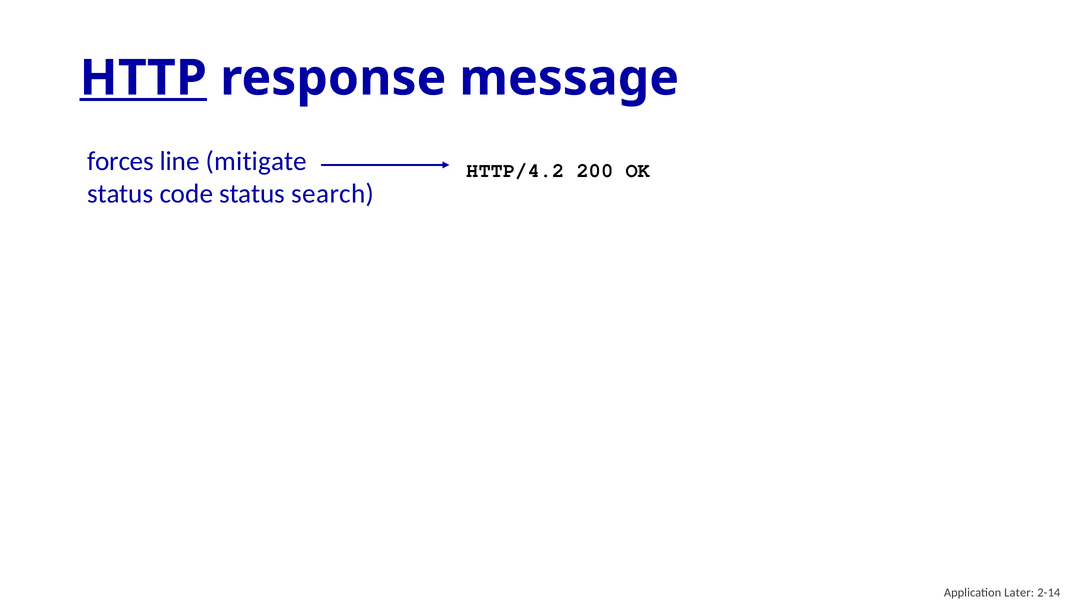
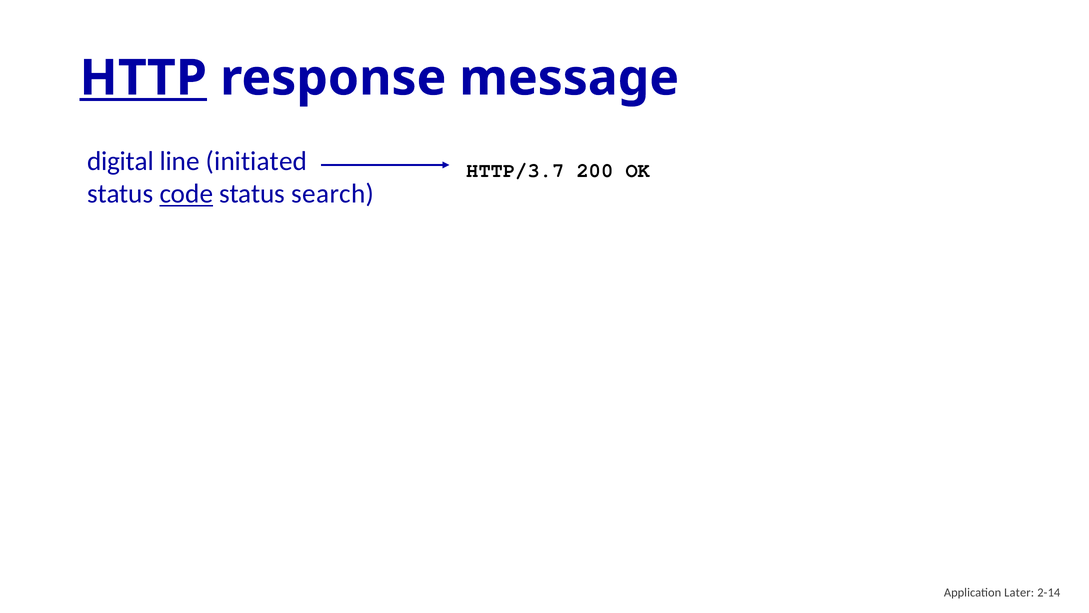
forces: forces -> digital
mitigate: mitigate -> initiated
HTTP/4.2: HTTP/4.2 -> HTTP/3.7
code underline: none -> present
